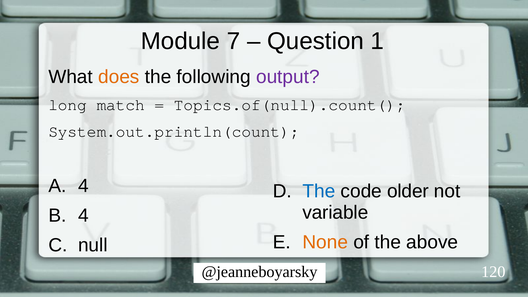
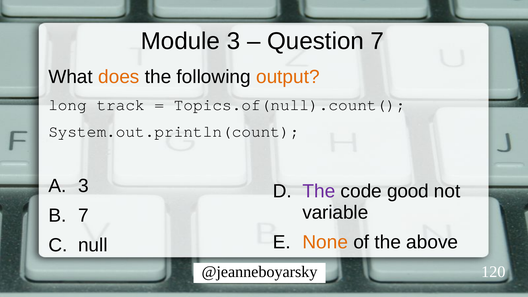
Module 7: 7 -> 3
Question 1: 1 -> 7
output colour: purple -> orange
match: match -> track
4 at (83, 186): 4 -> 3
The at (319, 191) colour: blue -> purple
older: older -> good
4 at (83, 216): 4 -> 7
